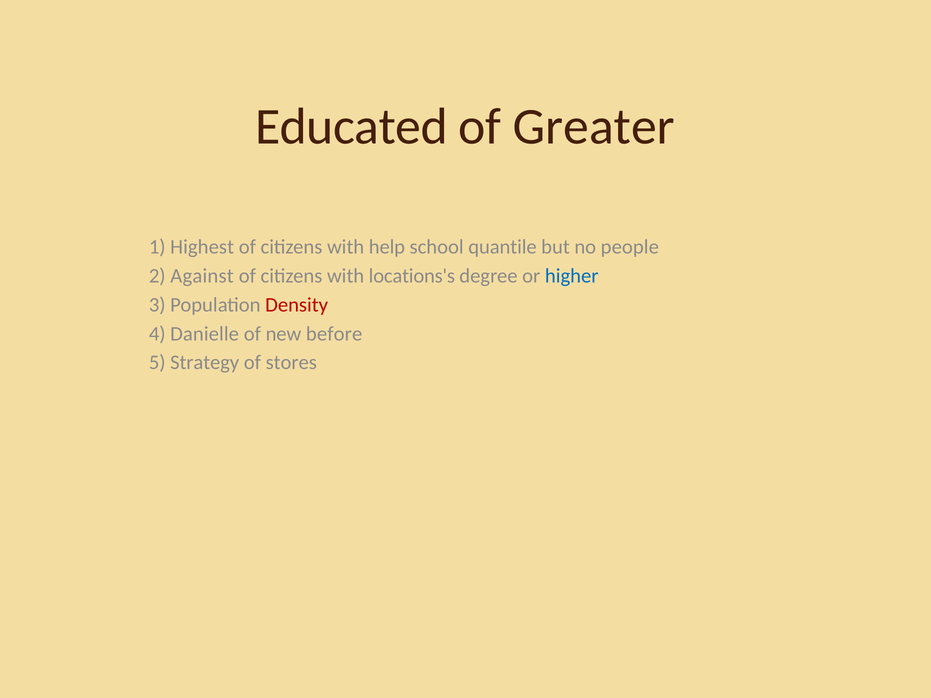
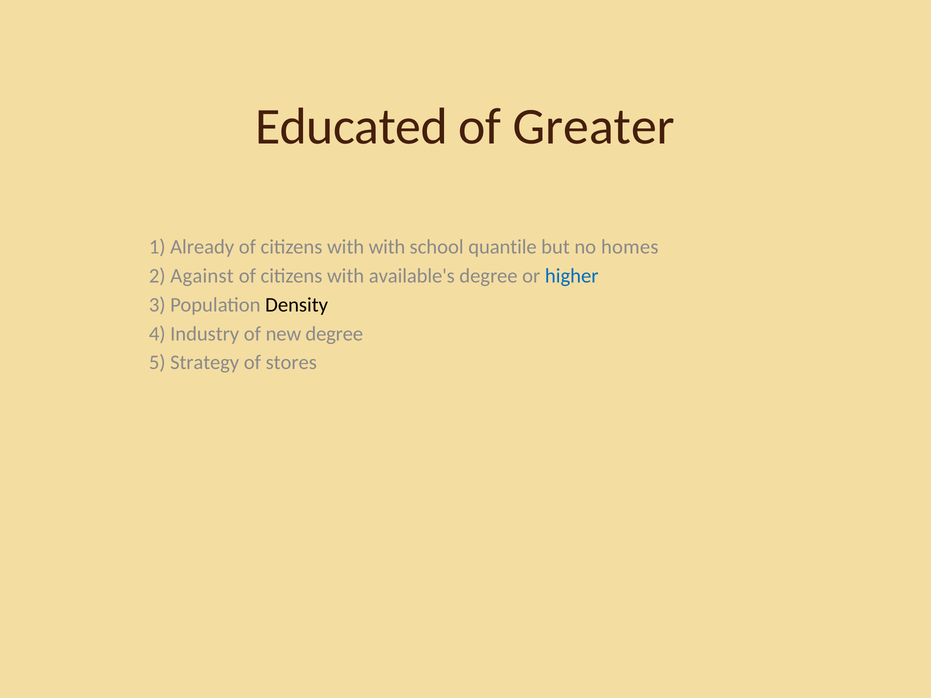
Highest: Highest -> Already
with help: help -> with
people: people -> homes
locations's: locations's -> available's
Density colour: red -> black
Danielle: Danielle -> Industry
new before: before -> degree
